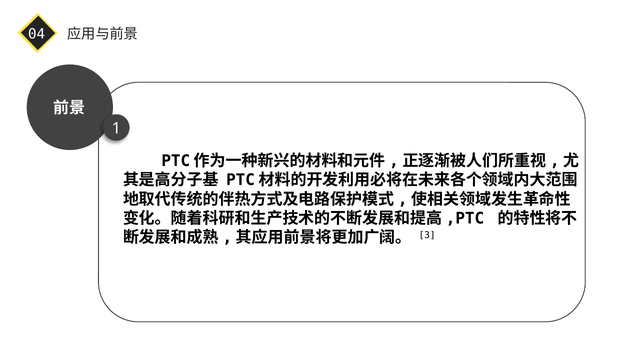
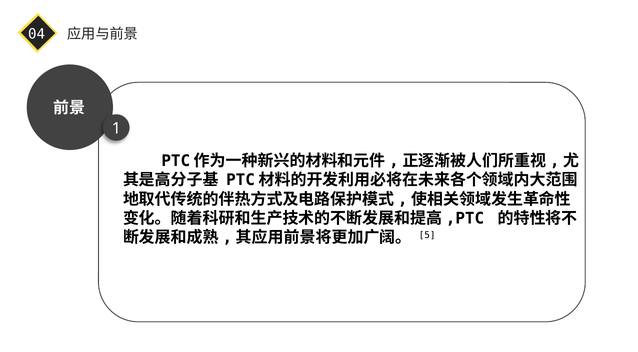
3: 3 -> 5
